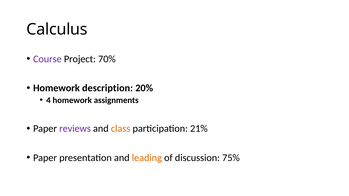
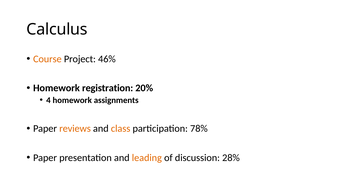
Course colour: purple -> orange
70%: 70% -> 46%
description: description -> registration
reviews colour: purple -> orange
21%: 21% -> 78%
75%: 75% -> 28%
